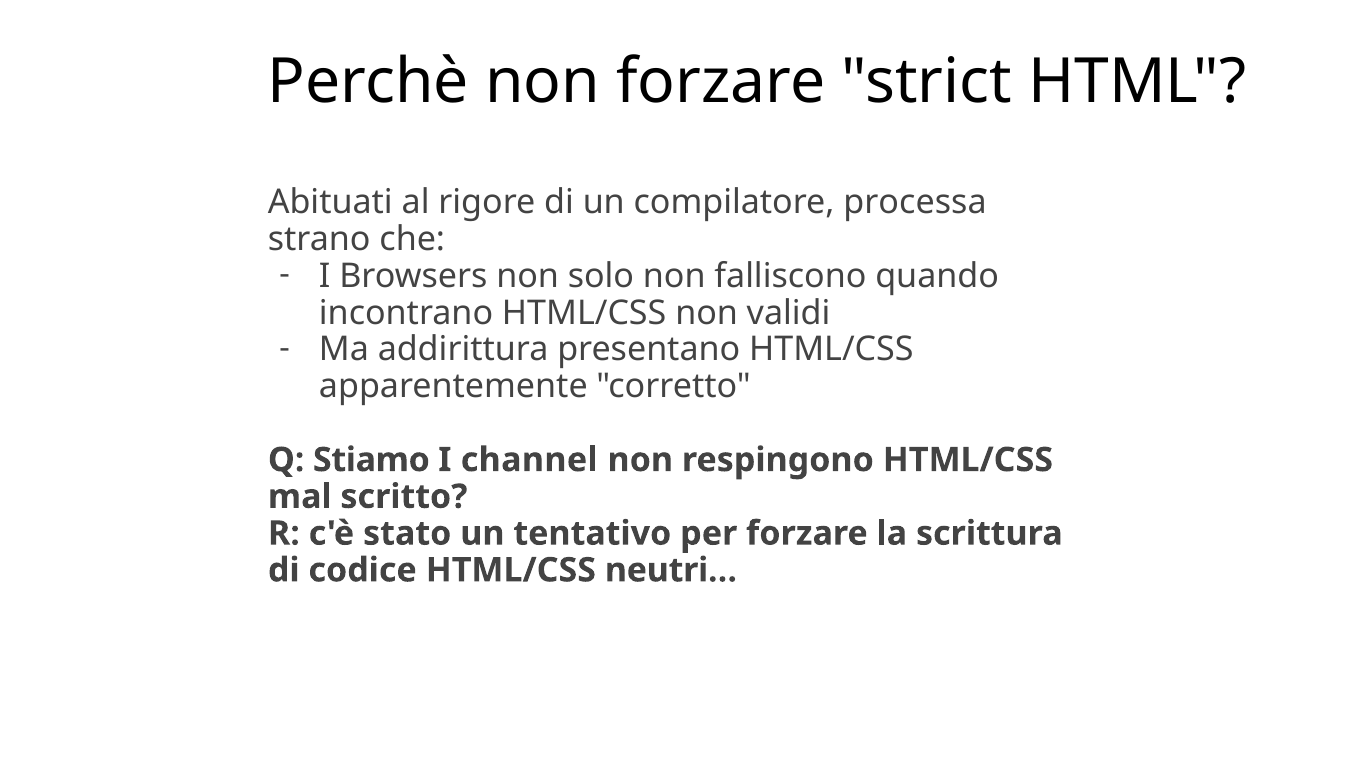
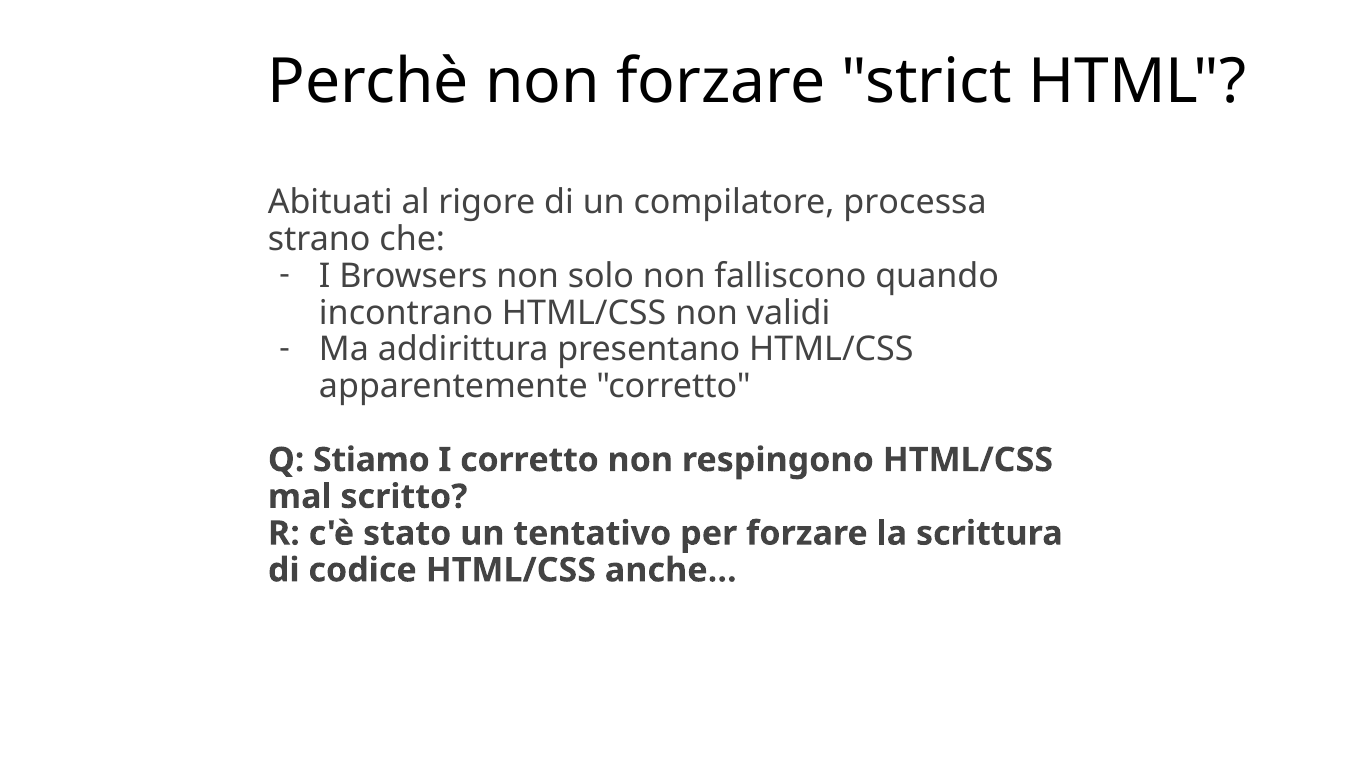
I channel: channel -> corretto
neutri…: neutri… -> anche…
